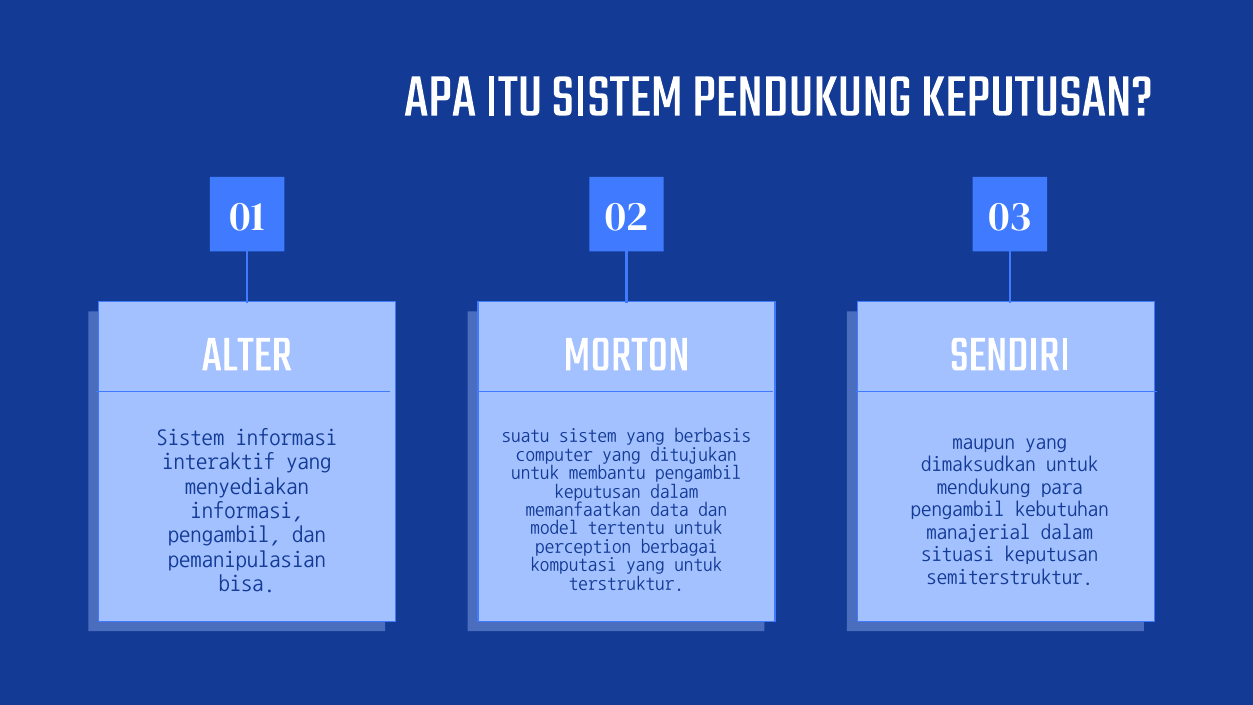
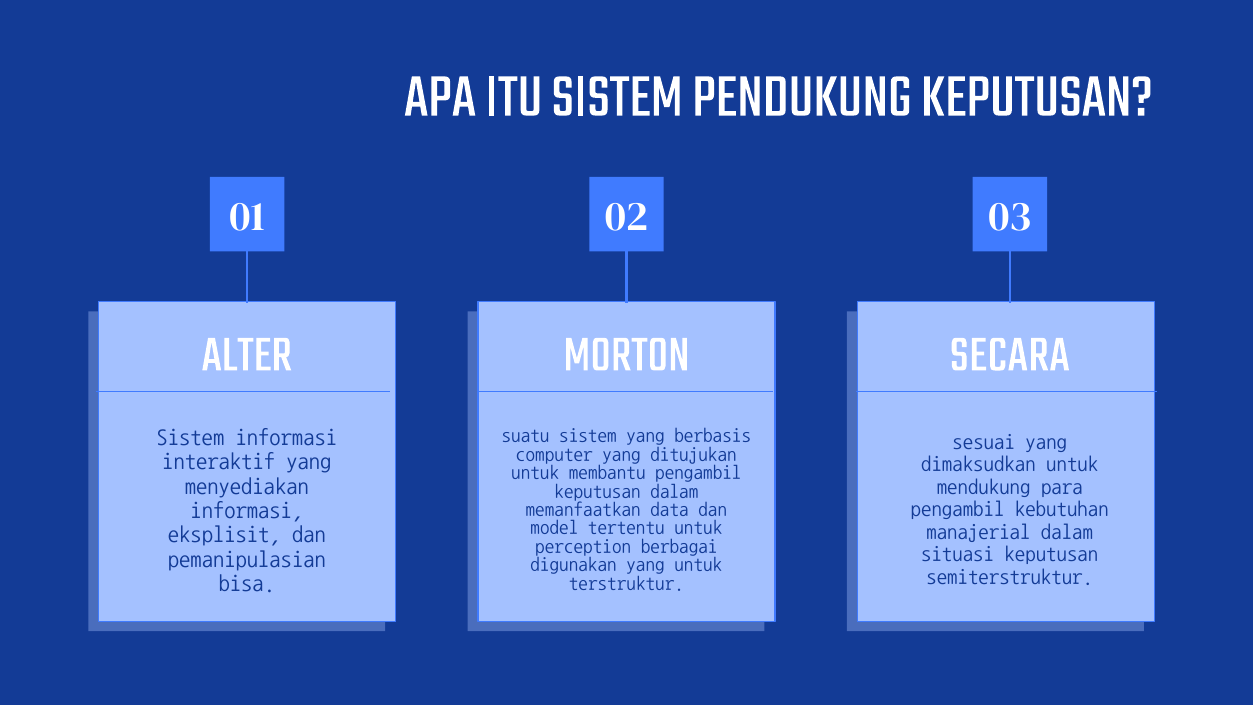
SENDIRI: SENDIRI -> SECARA
maupun: maupun -> sesuai
pengambil at (224, 534): pengambil -> eksplisit
komputasi: komputasi -> digunakan
